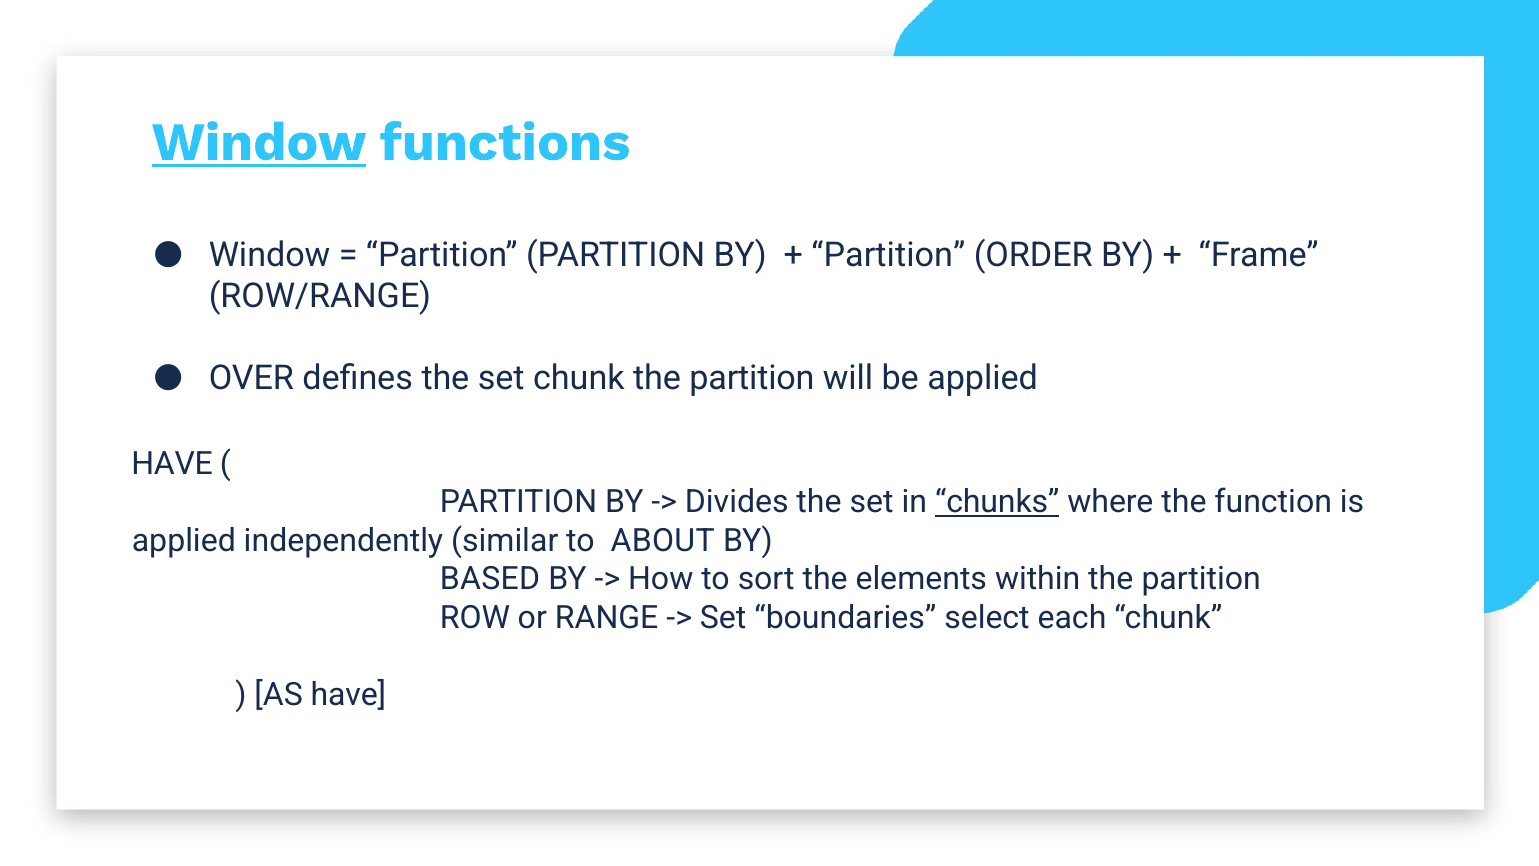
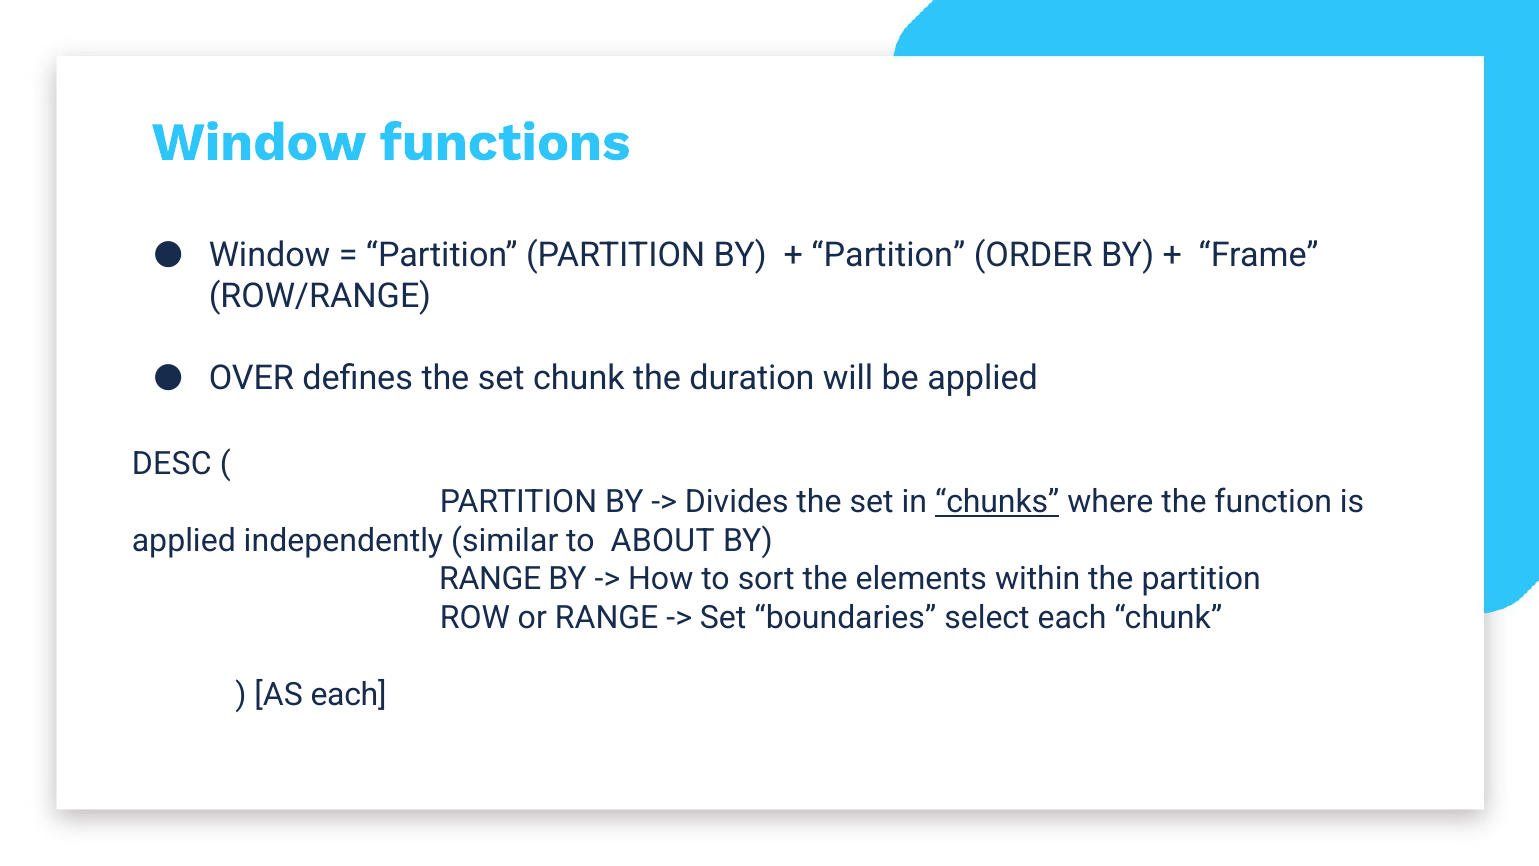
Window at (259, 142) underline: present -> none
partition at (752, 378): partition -> duration
HAVE at (172, 464): HAVE -> DESC
BASED at (490, 579): BASED -> RANGE
AS have: have -> each
